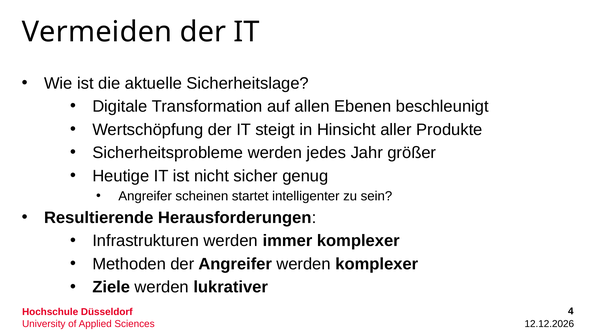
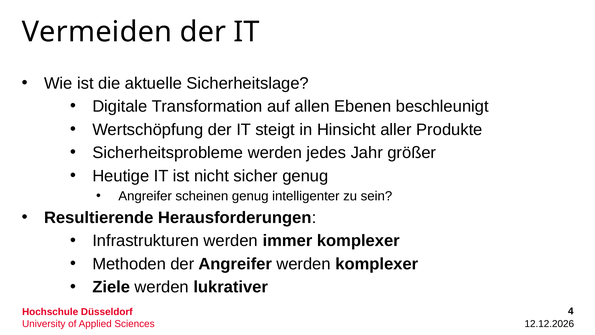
scheinen startet: startet -> genug
